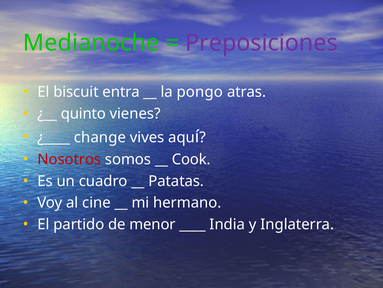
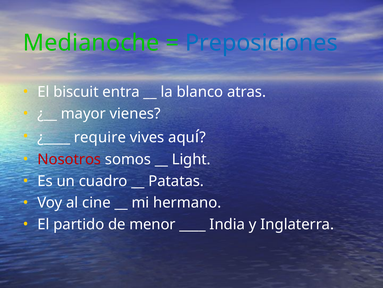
Preposiciones colour: purple -> blue
pongo: pongo -> blanco
quinto: quinto -> mayor
change: change -> require
Cook: Cook -> Light
